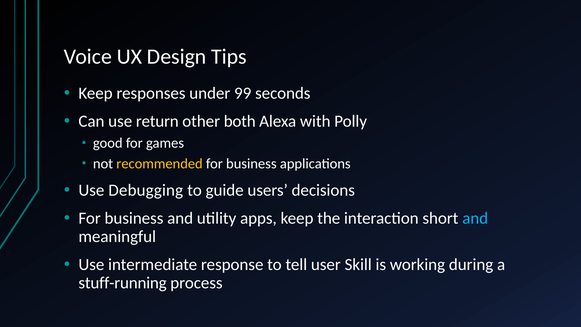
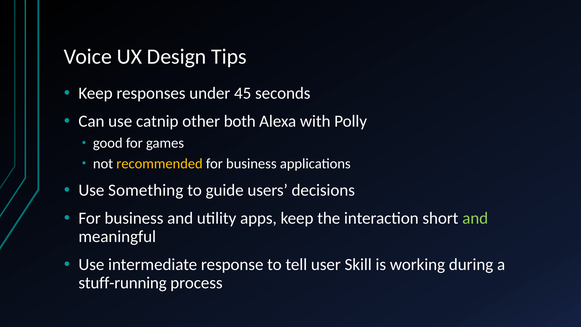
99: 99 -> 45
return: return -> catnip
Debugging: Debugging -> Something
and at (475, 218) colour: light blue -> light green
